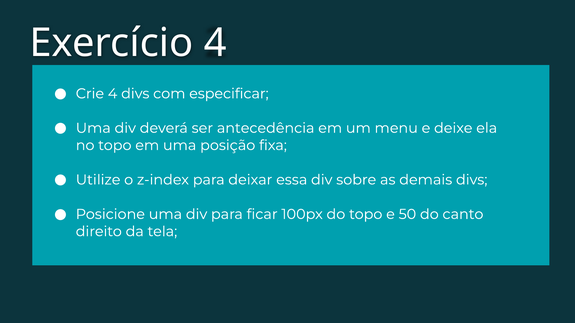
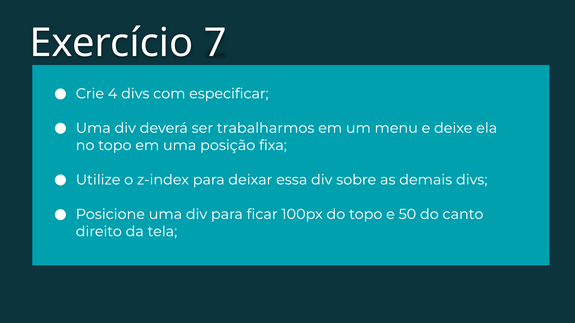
Exercício 4: 4 -> 7
antecedência: antecedência -> trabalharmos
